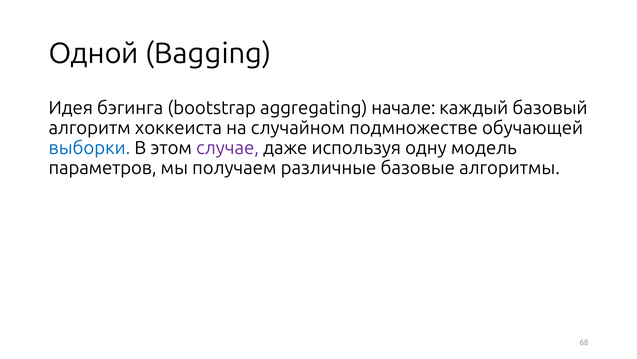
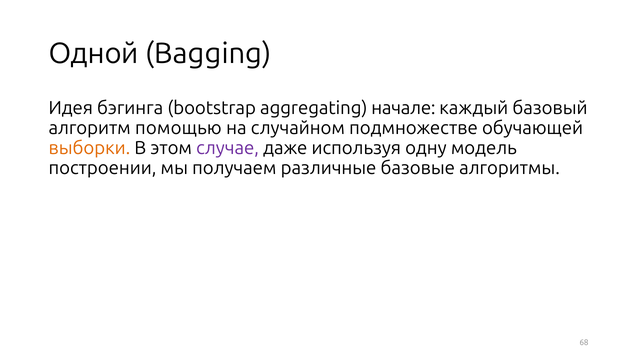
хоккеиста: хоккеиста -> помощью
выборки colour: blue -> orange
параметров: параметров -> построении
